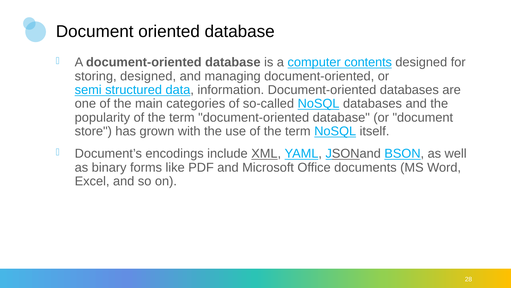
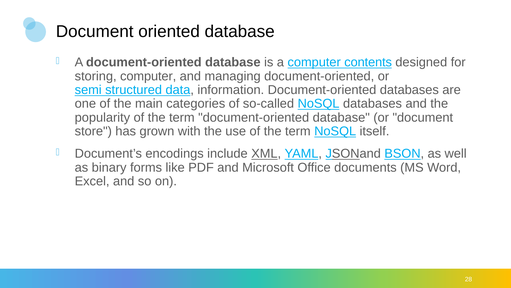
storing designed: designed -> computer
